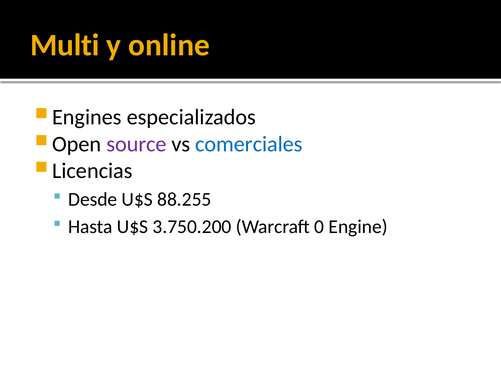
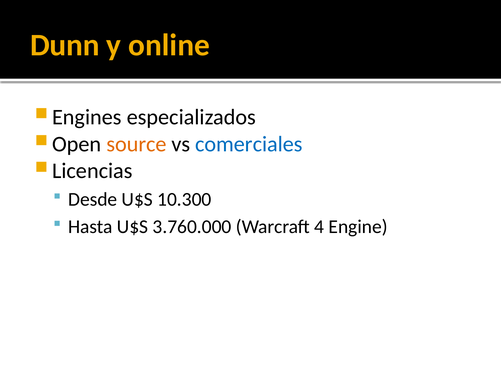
Multi: Multi -> Dunn
source colour: purple -> orange
88.255: 88.255 -> 10.300
3.750.200: 3.750.200 -> 3.760.000
0: 0 -> 4
